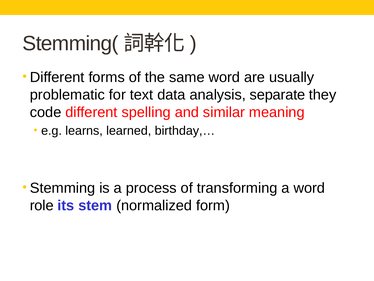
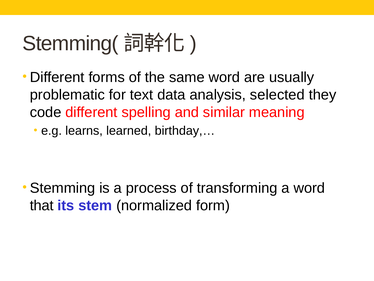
separate: separate -> selected
role: role -> that
